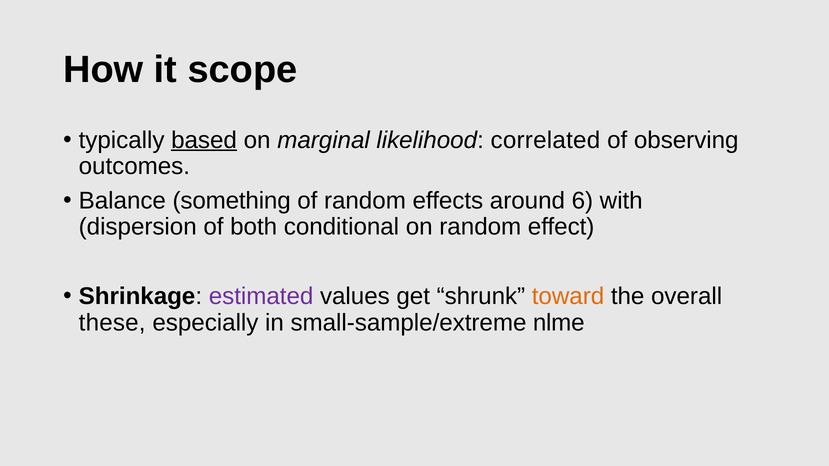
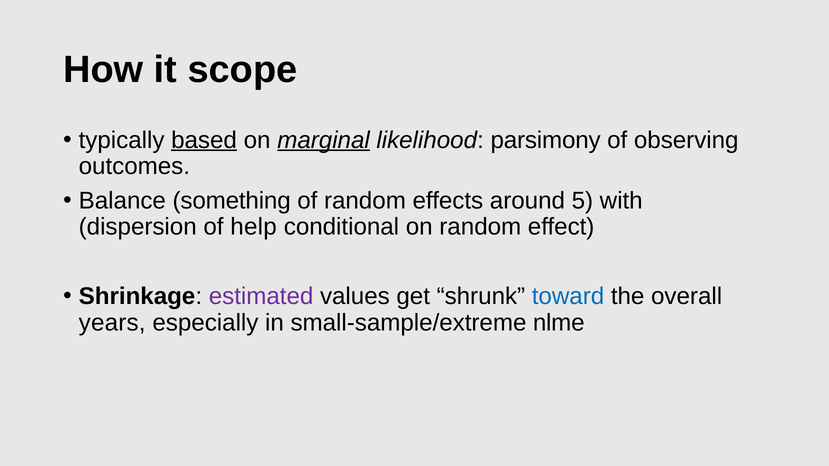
marginal underline: none -> present
correlated: correlated -> parsimony
6: 6 -> 5
both: both -> help
toward colour: orange -> blue
these: these -> years
